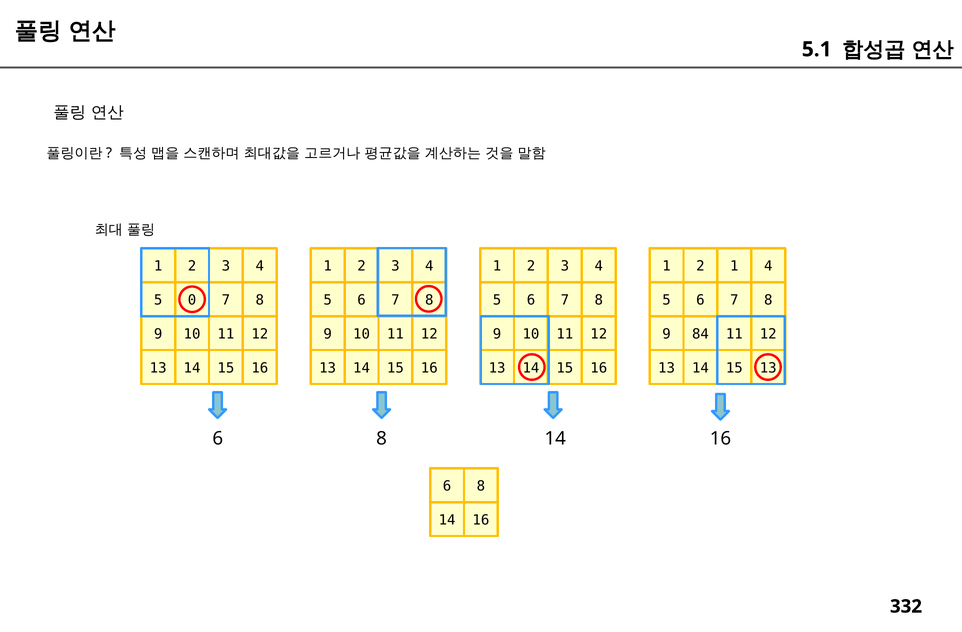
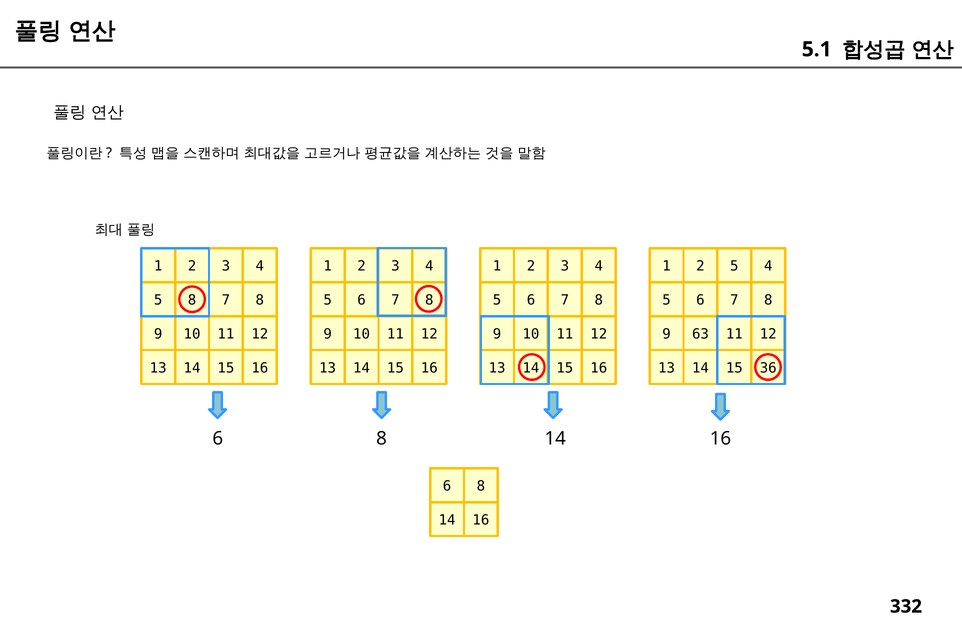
2 1: 1 -> 5
5 0: 0 -> 8
84: 84 -> 63
15 13: 13 -> 36
